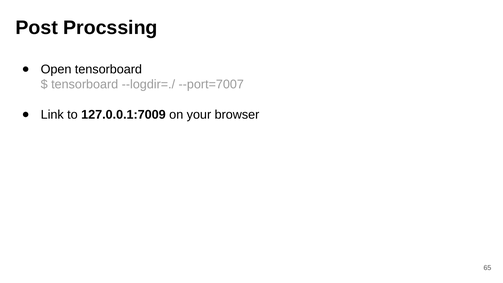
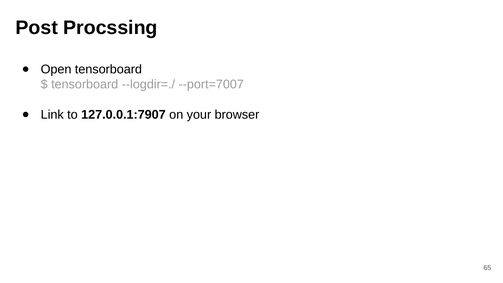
127.0.0.1:7009: 127.0.0.1:7009 -> 127.0.0.1:7907
